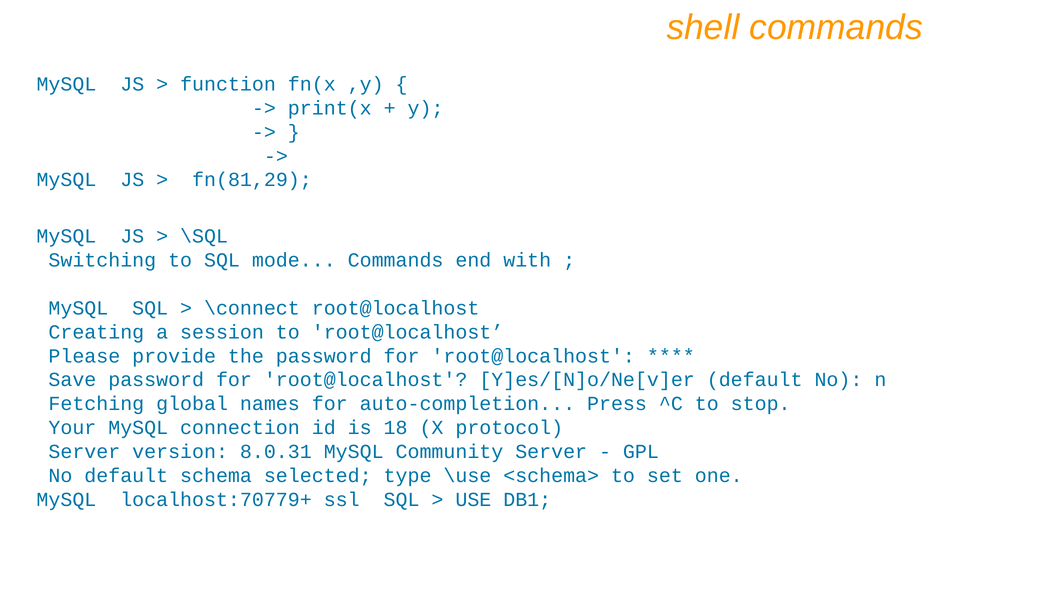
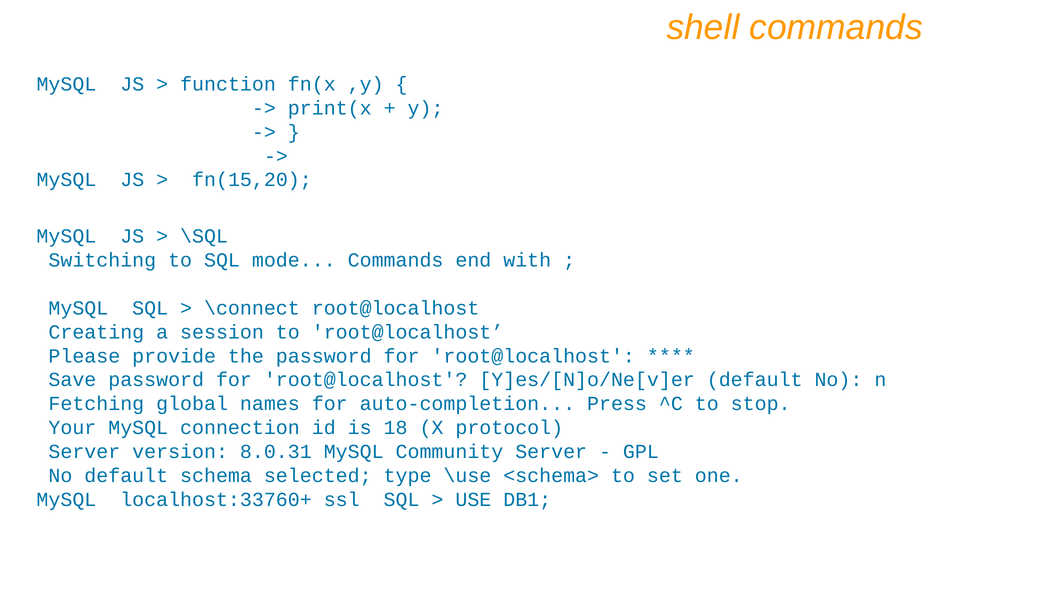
fn(81,29: fn(81,29 -> fn(15,20
localhost:70779+: localhost:70779+ -> localhost:33760+
